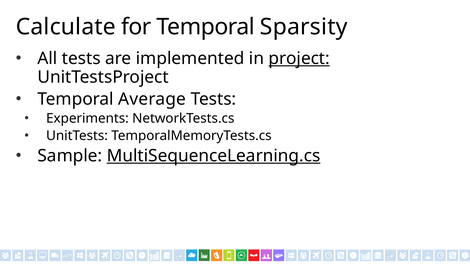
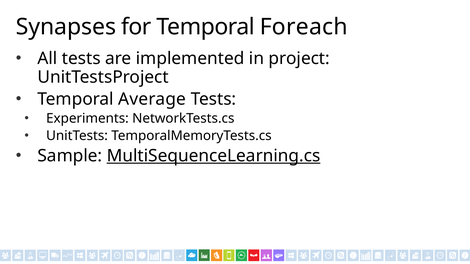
Calculate: Calculate -> Synapses
Sparsity: Sparsity -> Foreach
project underline: present -> none
